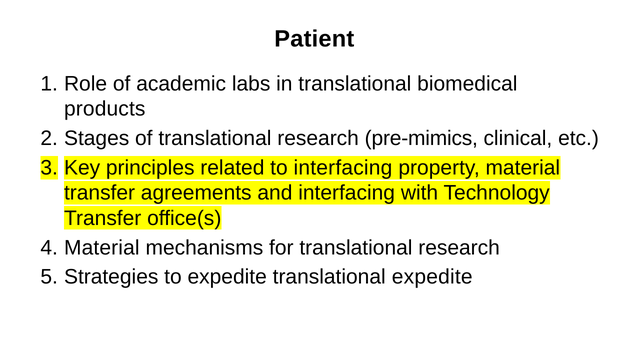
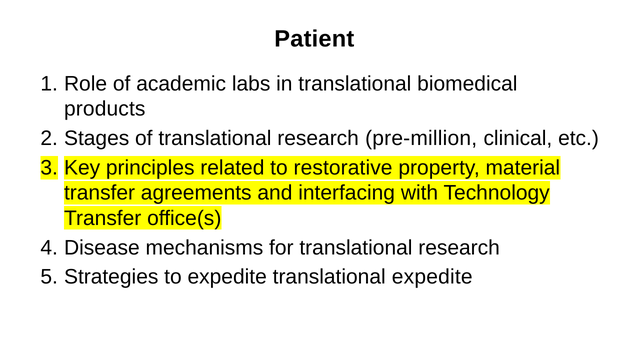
pre-mimics: pre-mimics -> pre-million
to interfacing: interfacing -> restorative
Material at (102, 248): Material -> Disease
